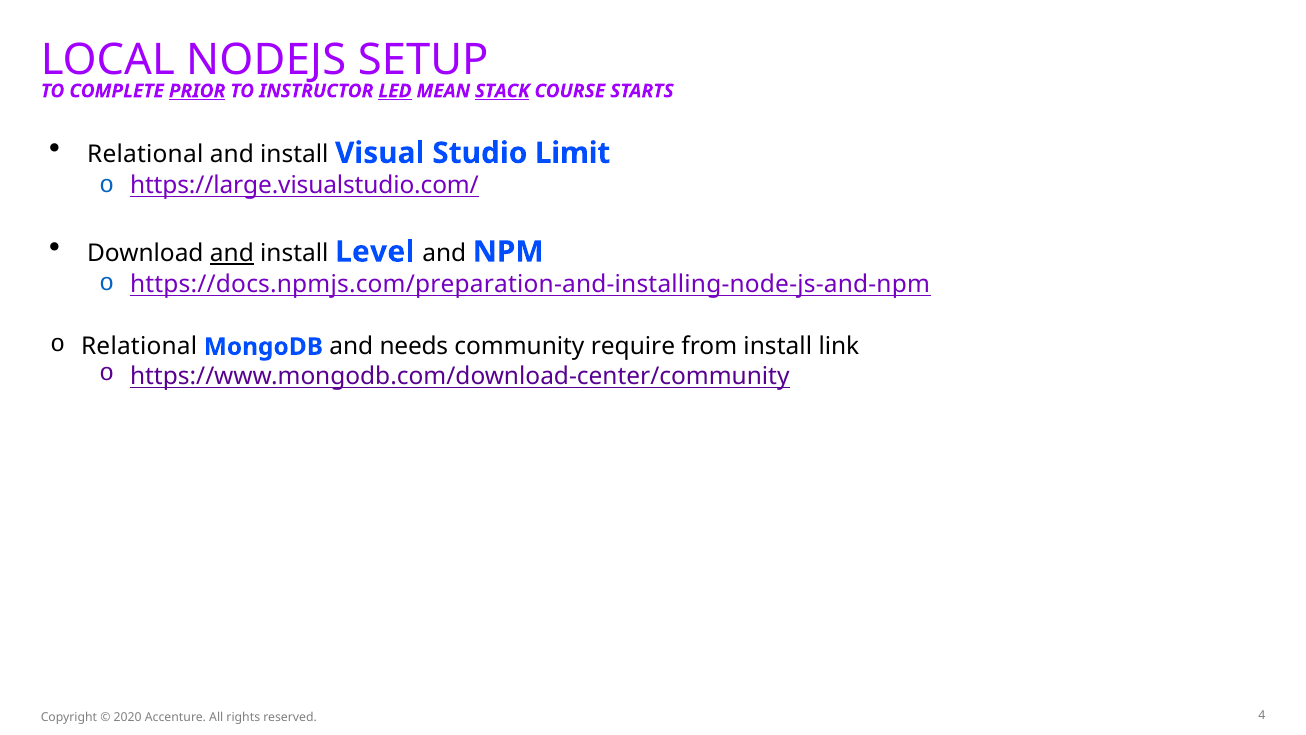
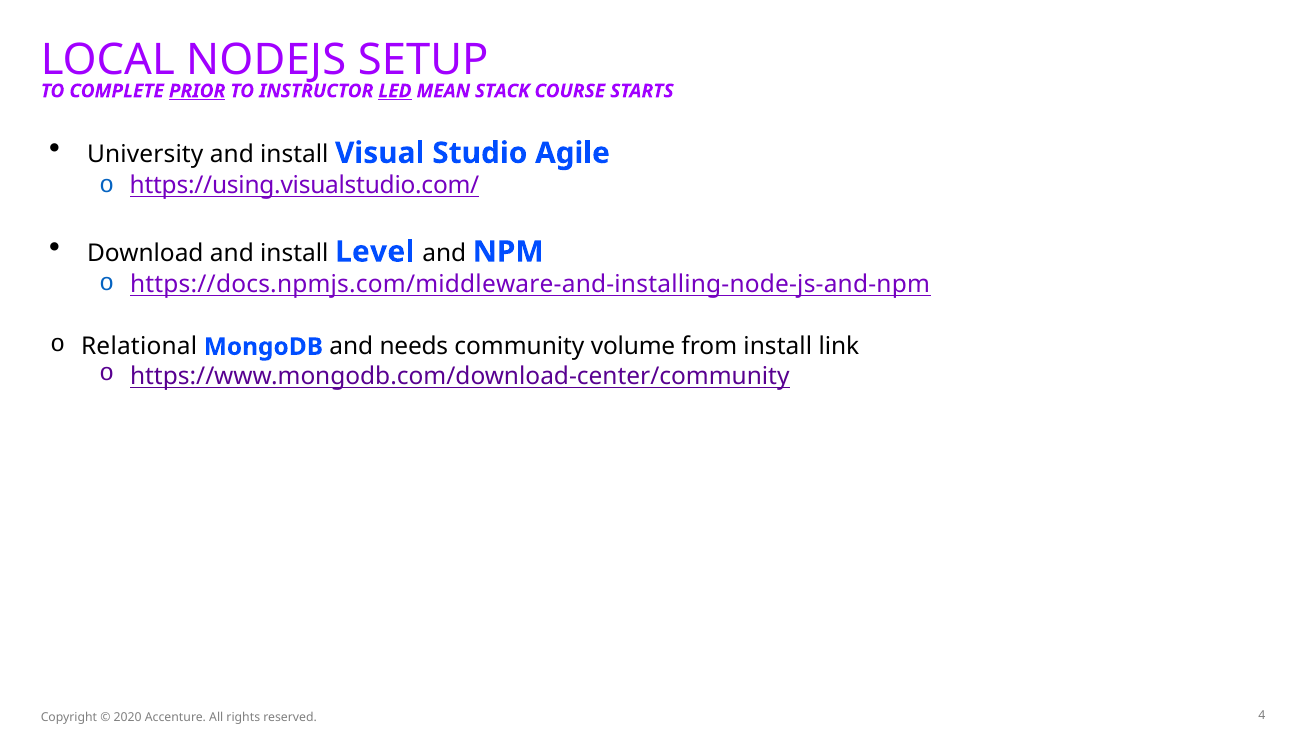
STACK underline: present -> none
Relational at (145, 155): Relational -> University
Limit: Limit -> Agile
https://large.visualstudio.com/: https://large.visualstudio.com/ -> https://using.visualstudio.com/
and at (232, 253) underline: present -> none
https://docs.npmjs.com/preparation-and-installing-node-js-and-npm: https://docs.npmjs.com/preparation-and-installing-node-js-and-npm -> https://docs.npmjs.com/middleware-and-installing-node-js-and-npm
require: require -> volume
